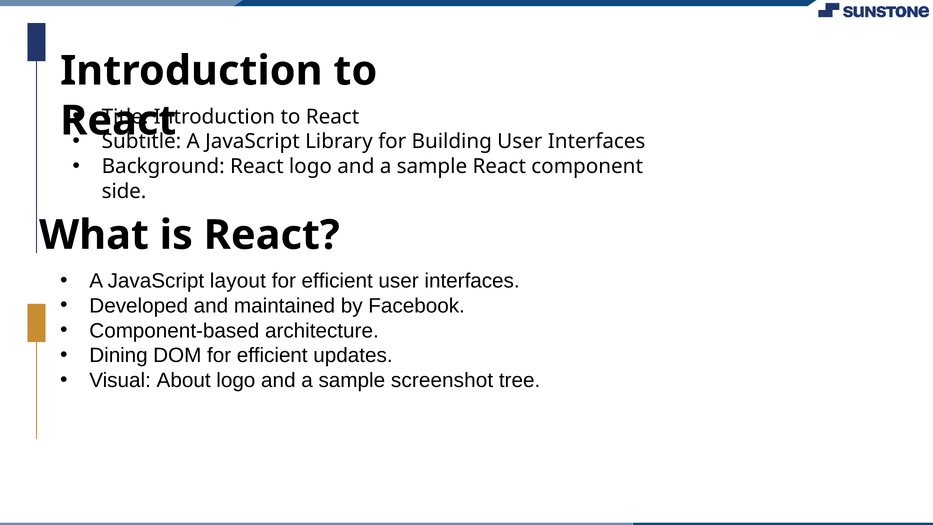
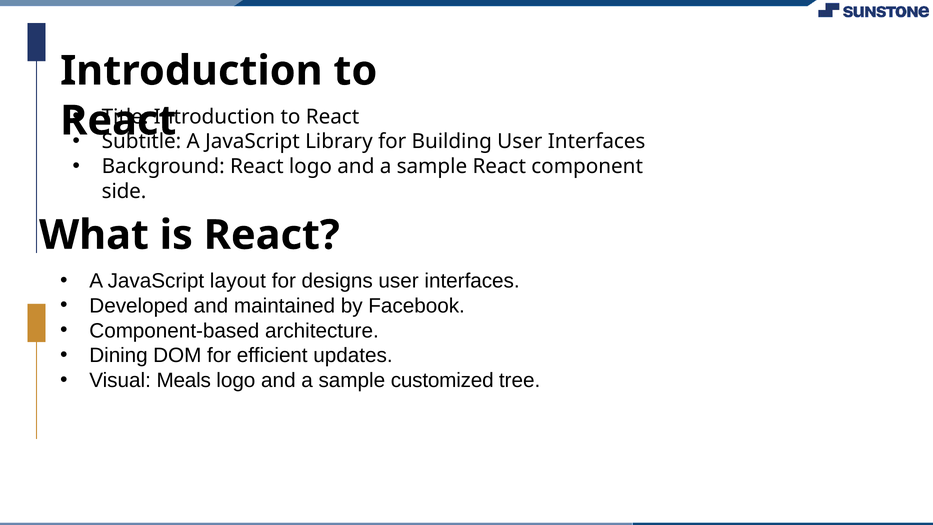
efficient at (337, 281): efficient -> designs
About: About -> Meals
screenshot: screenshot -> customized
